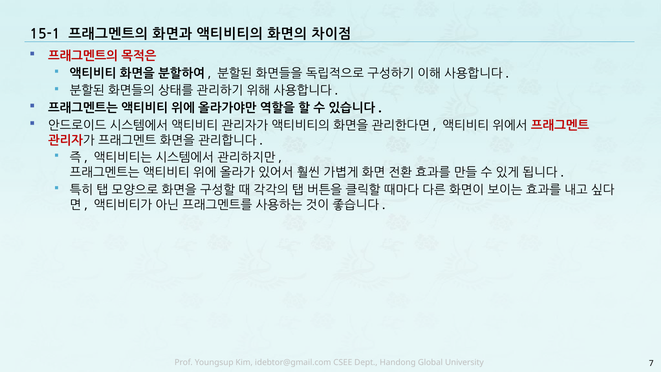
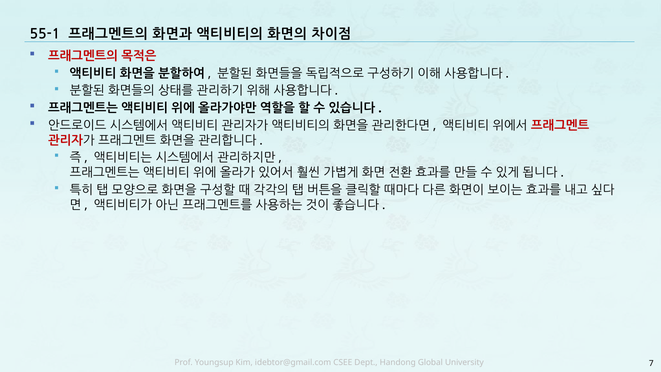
15-1: 15-1 -> 55-1
